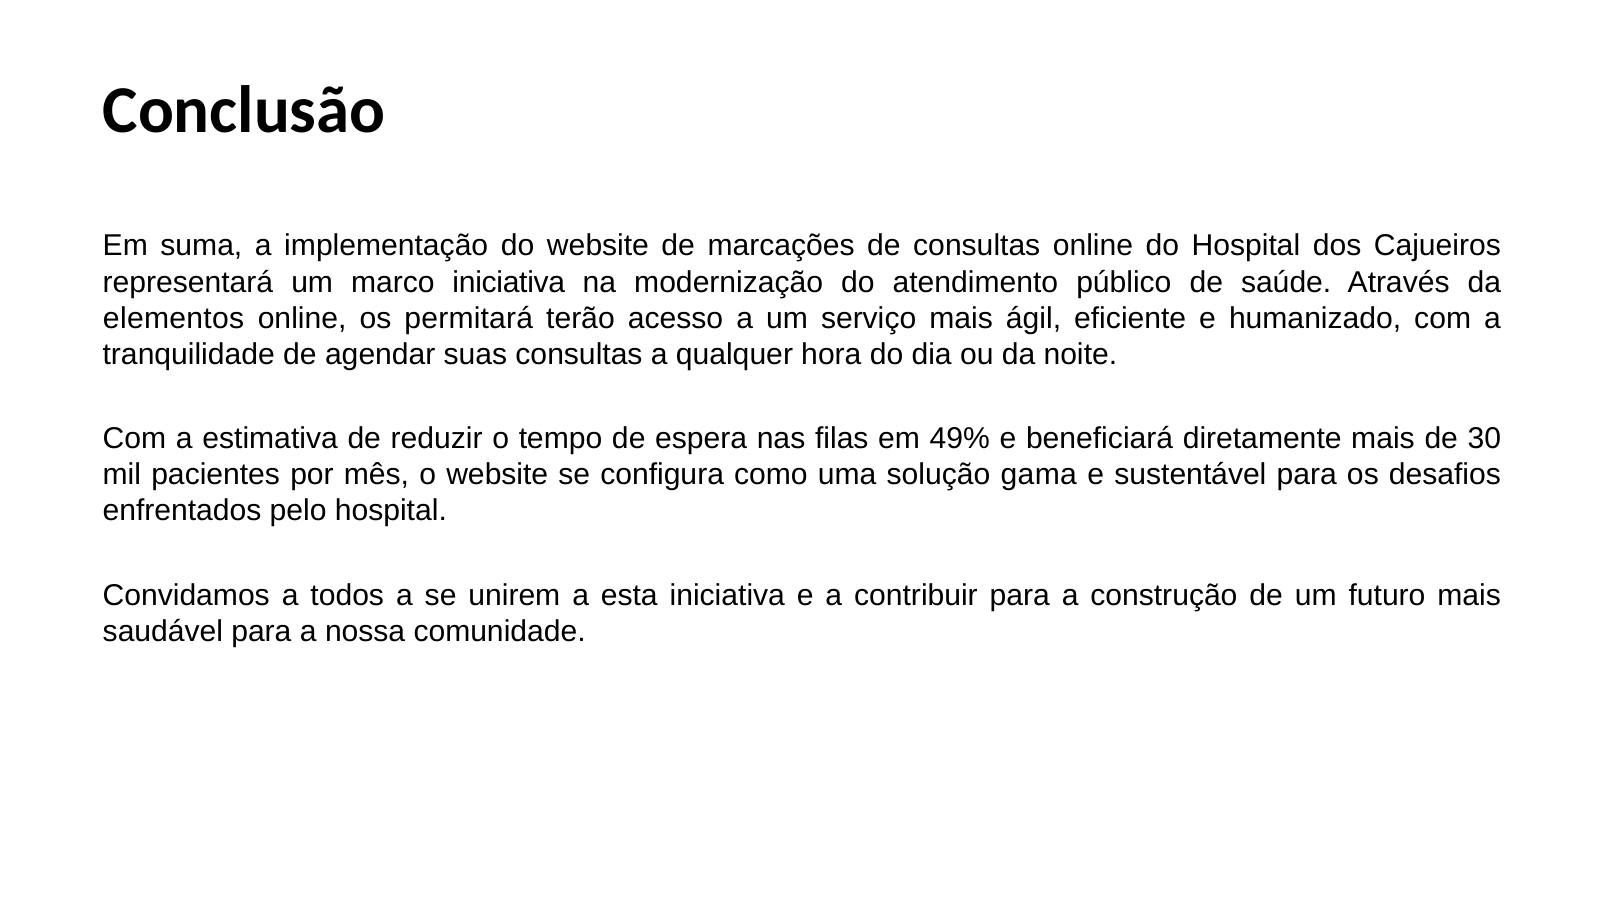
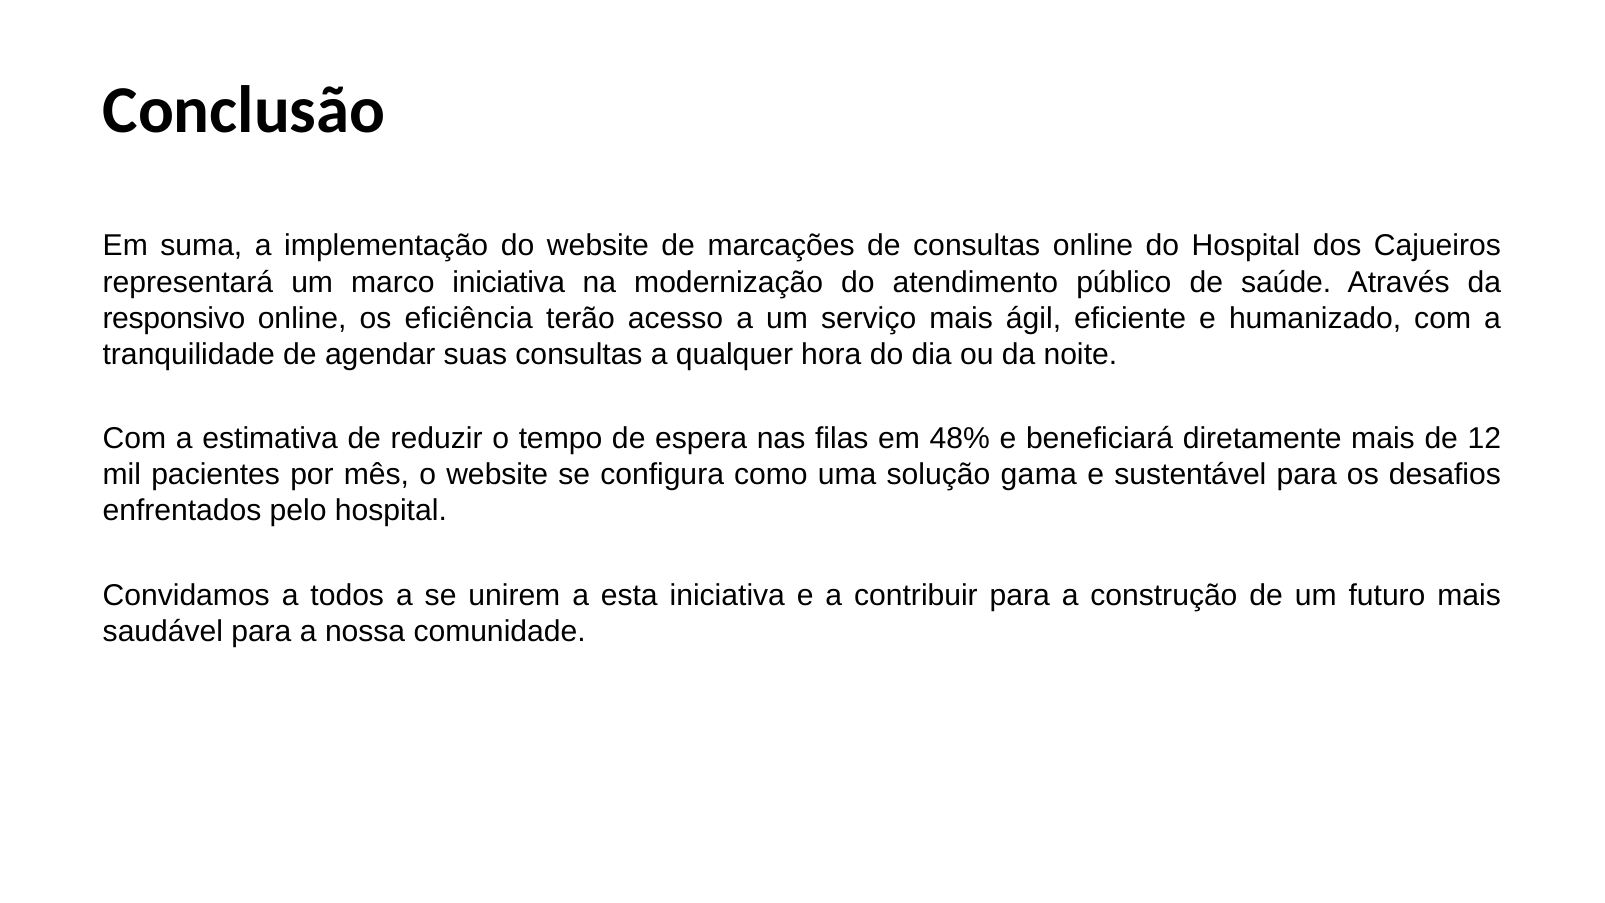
elementos: elementos -> responsivo
permitará: permitará -> eficiência
49%: 49% -> 48%
30: 30 -> 12
